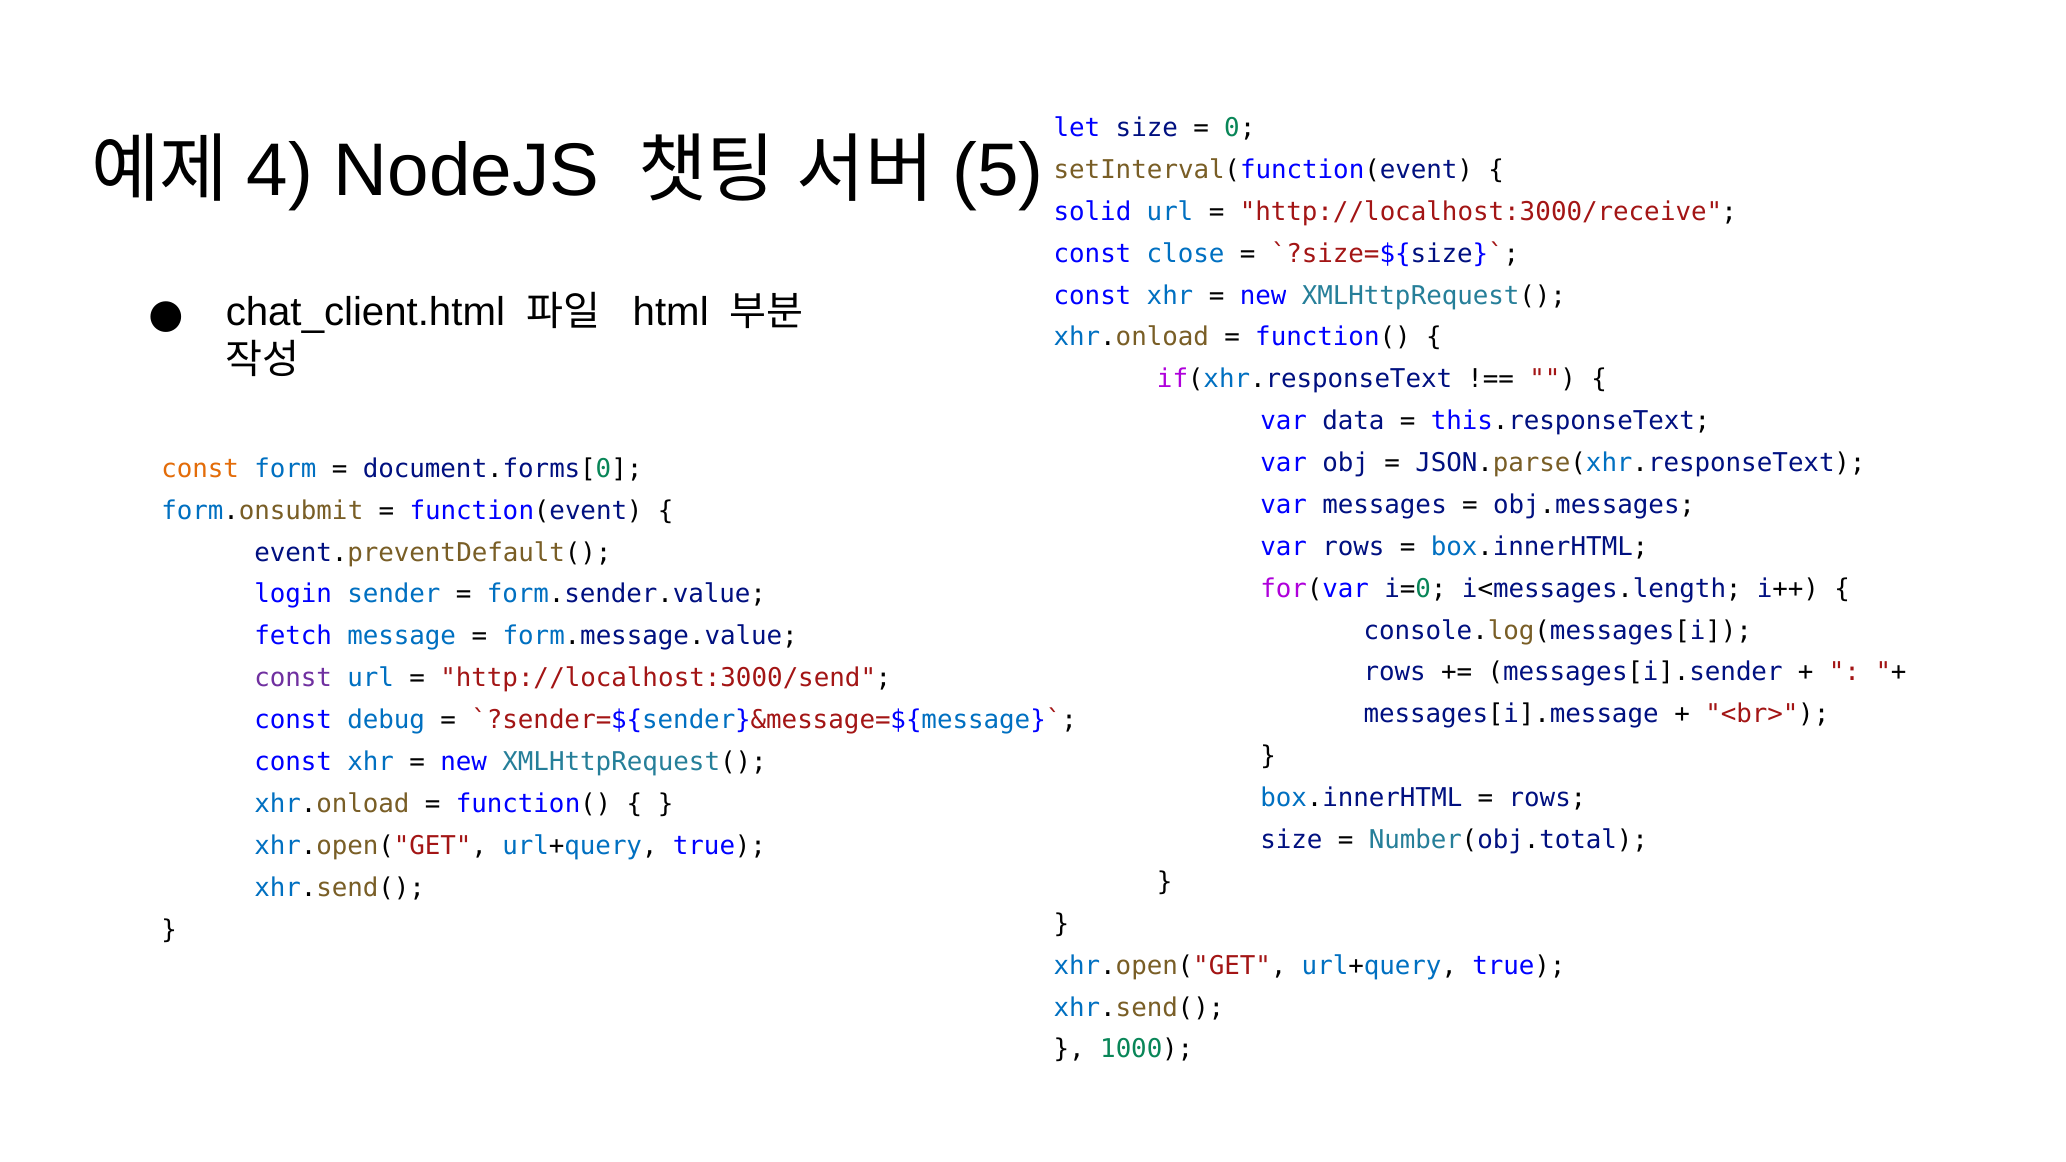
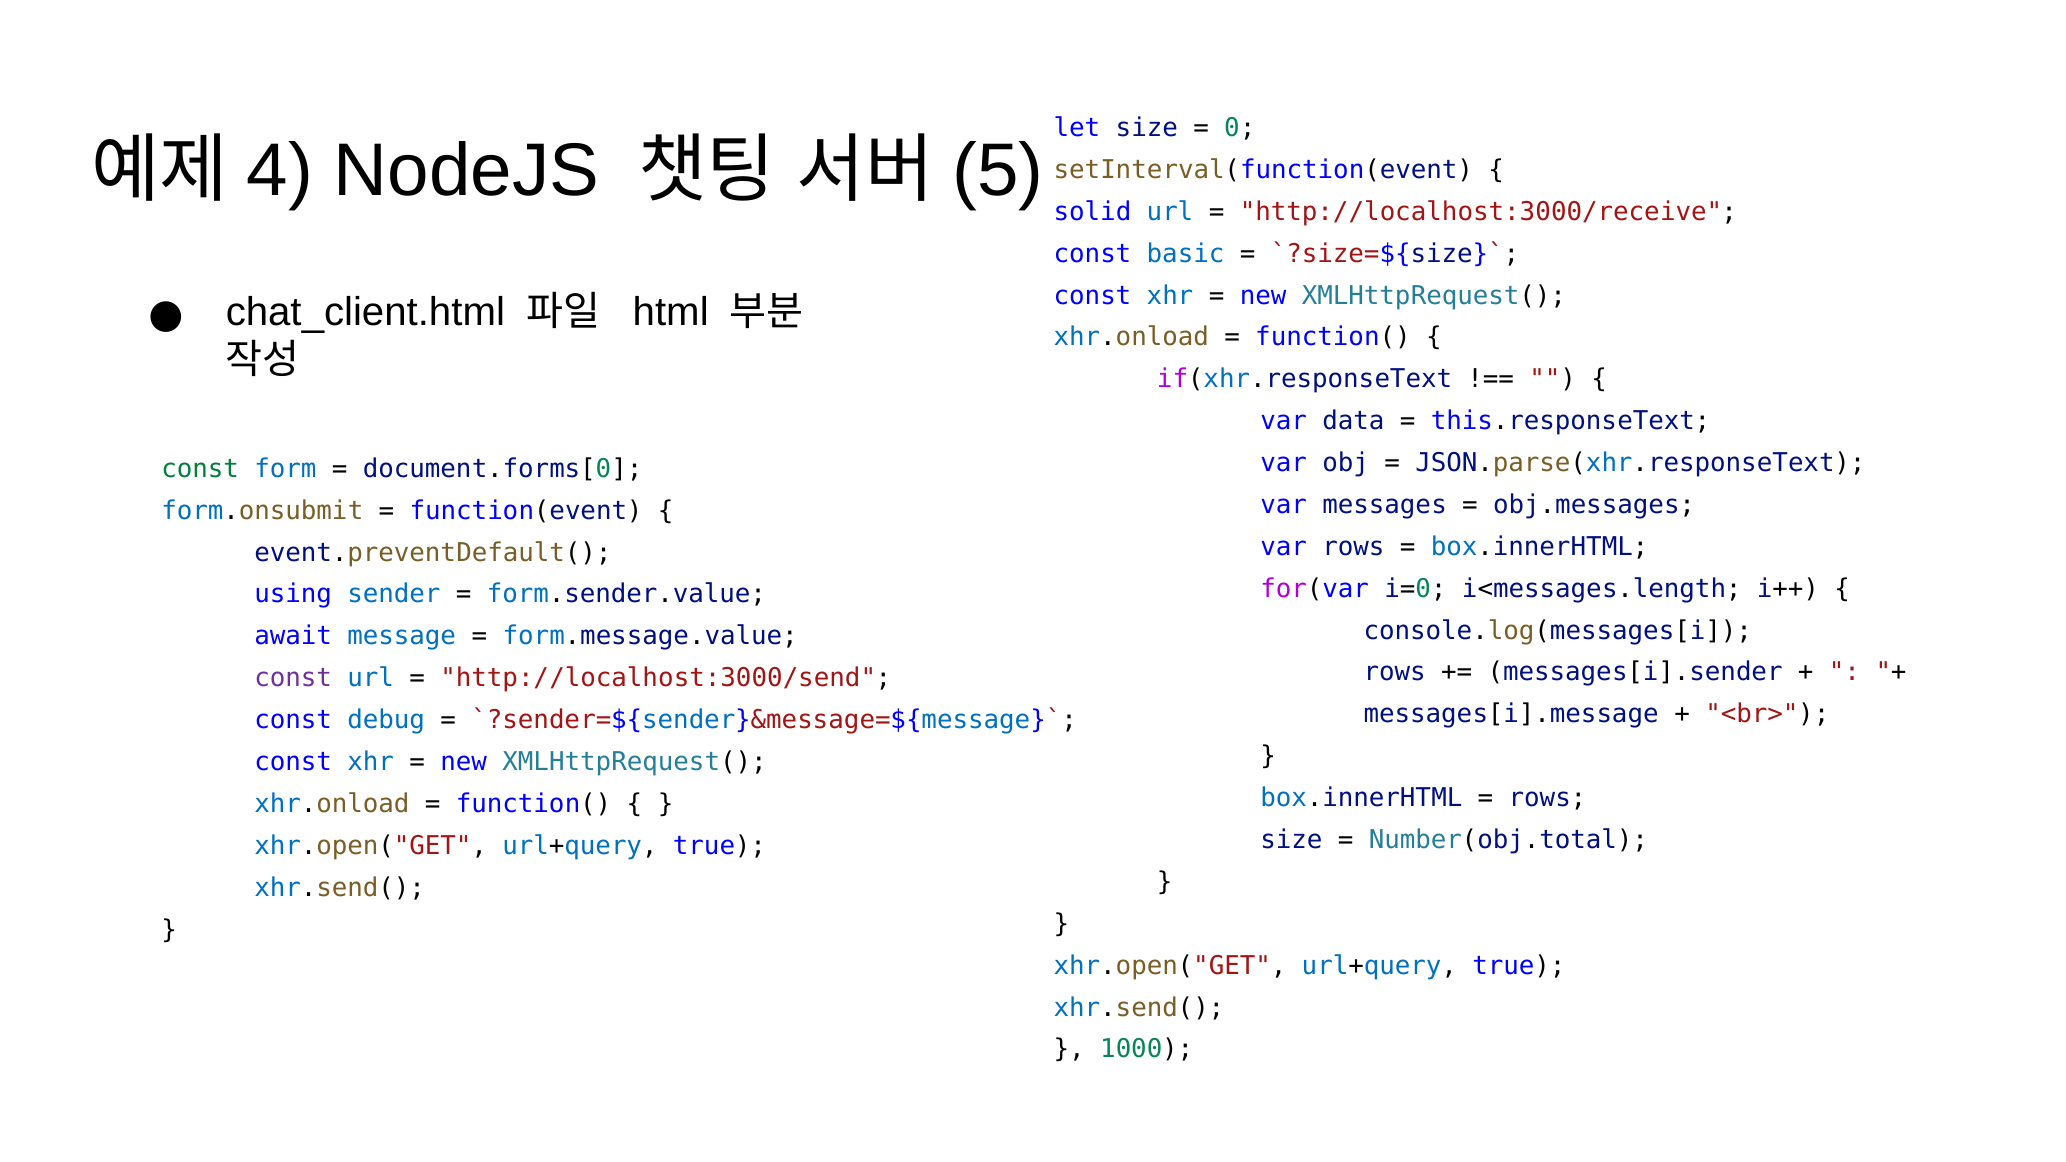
close: close -> basic
const at (200, 469) colour: orange -> green
login: login -> using
fetch: fetch -> await
